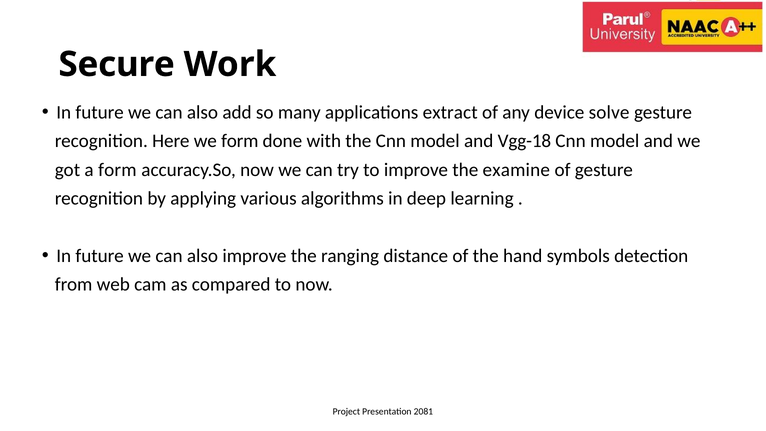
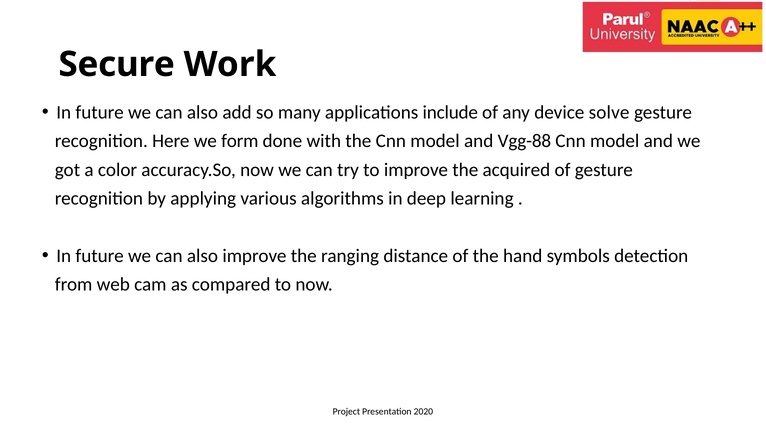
extract: extract -> include
Vgg-18: Vgg-18 -> Vgg-88
a form: form -> color
examine: examine -> acquired
2081: 2081 -> 2020
